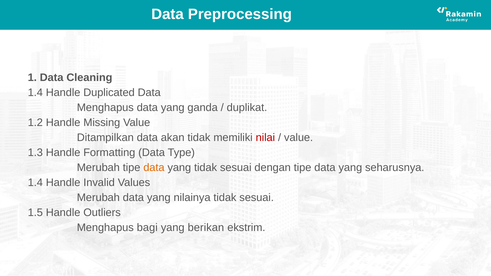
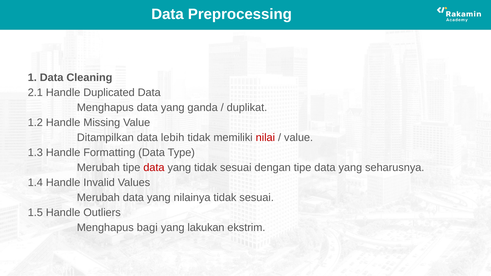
1.4 at (35, 93): 1.4 -> 2.1
akan: akan -> lebih
data at (154, 168) colour: orange -> red
berikan: berikan -> lakukan
